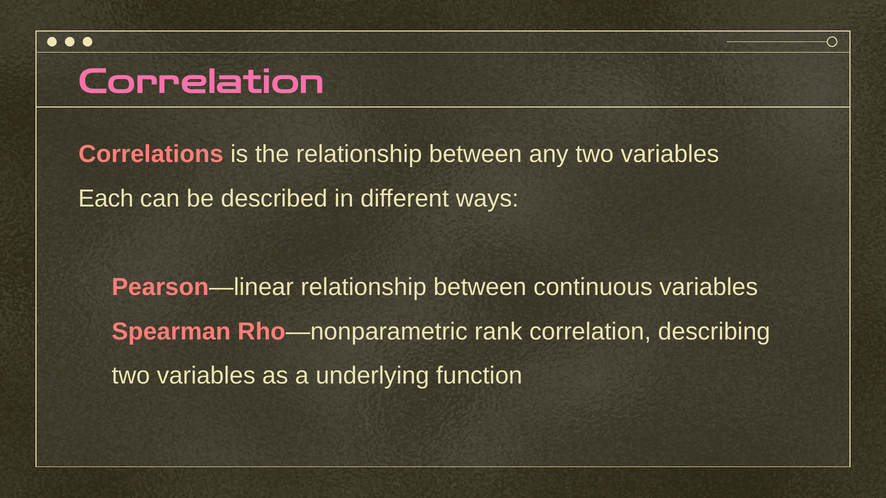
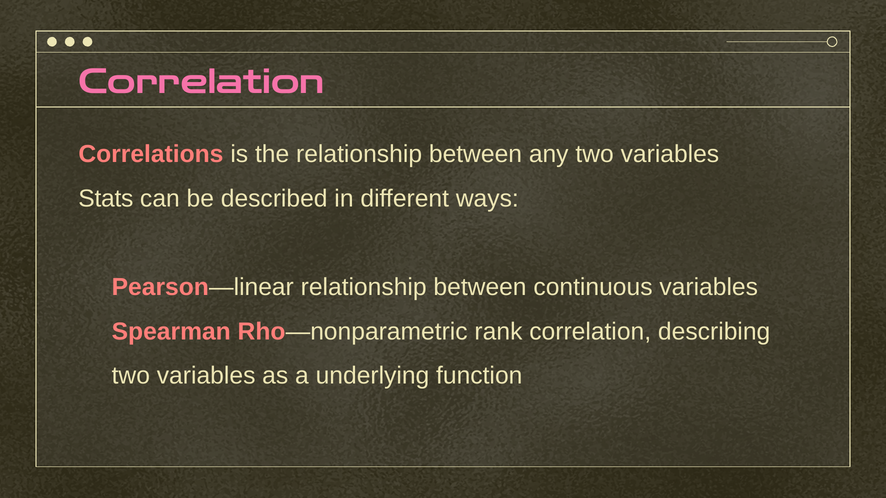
Each: Each -> Stats
